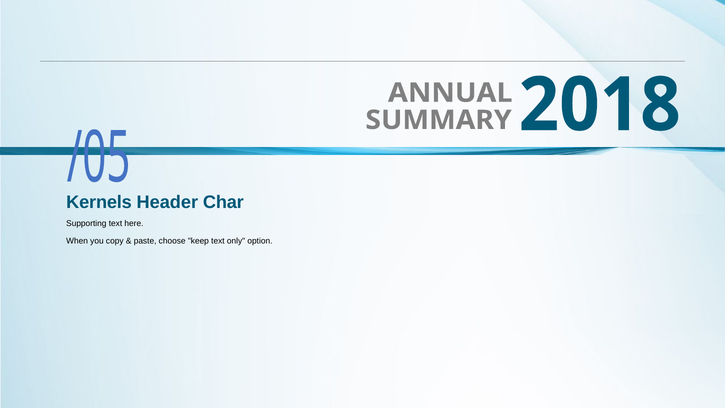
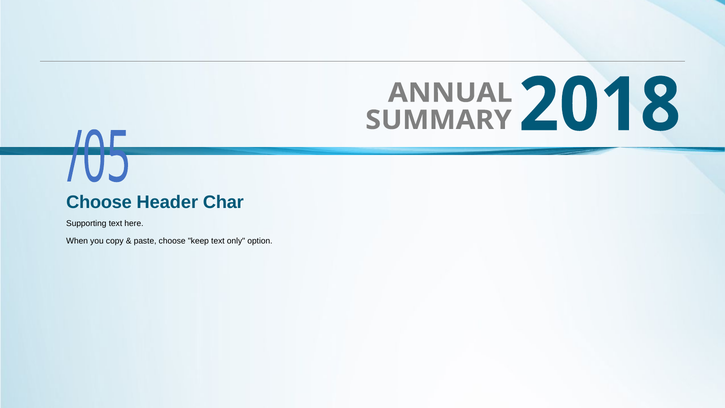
Kernels at (99, 202): Kernels -> Choose
